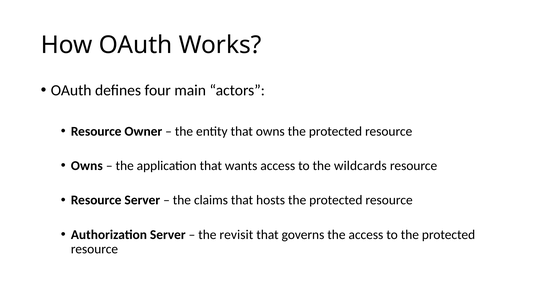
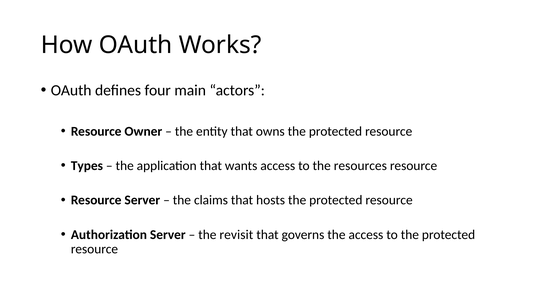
Owns at (87, 166): Owns -> Types
wildcards: wildcards -> resources
